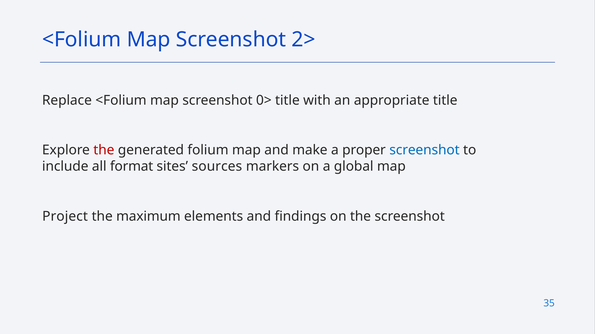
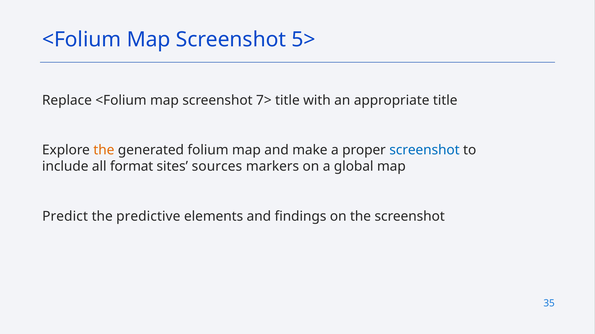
2>: 2> -> 5>
0>: 0> -> 7>
the at (104, 150) colour: red -> orange
Project: Project -> Predict
maximum: maximum -> predictive
